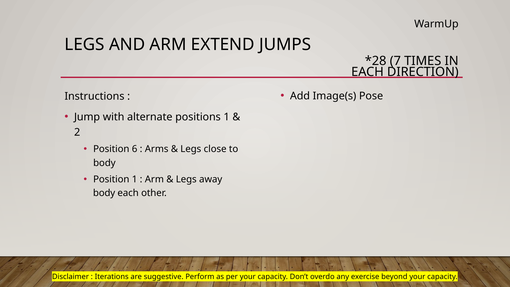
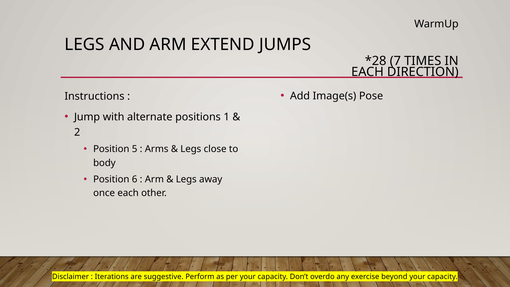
6: 6 -> 5
Position 1: 1 -> 6
body at (104, 193): body -> once
